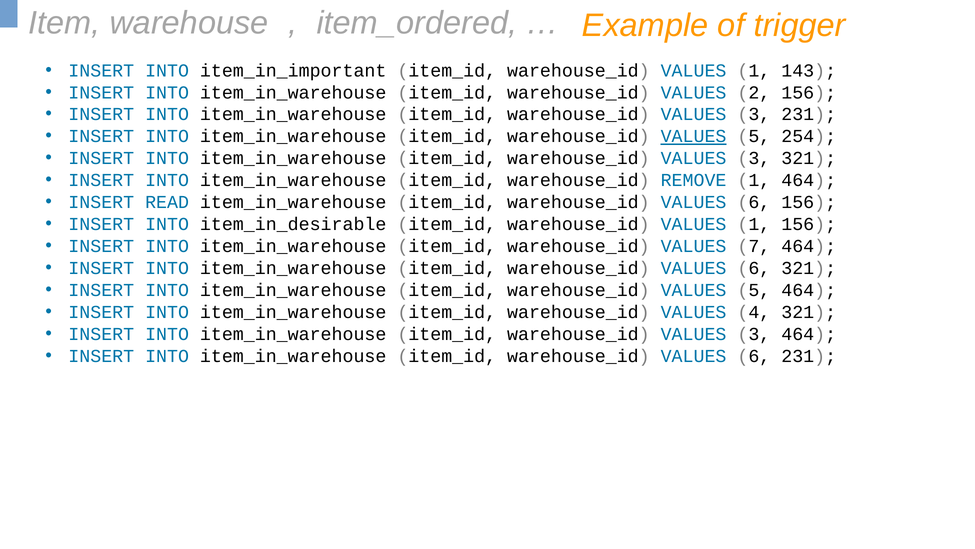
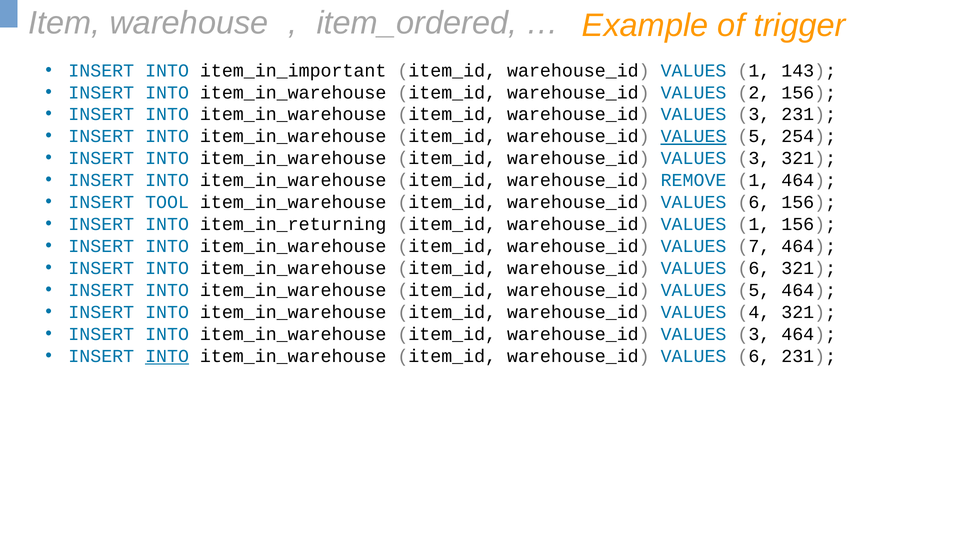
READ: READ -> TOOL
item_in_desirable: item_in_desirable -> item_in_returning
INTO at (167, 356) underline: none -> present
